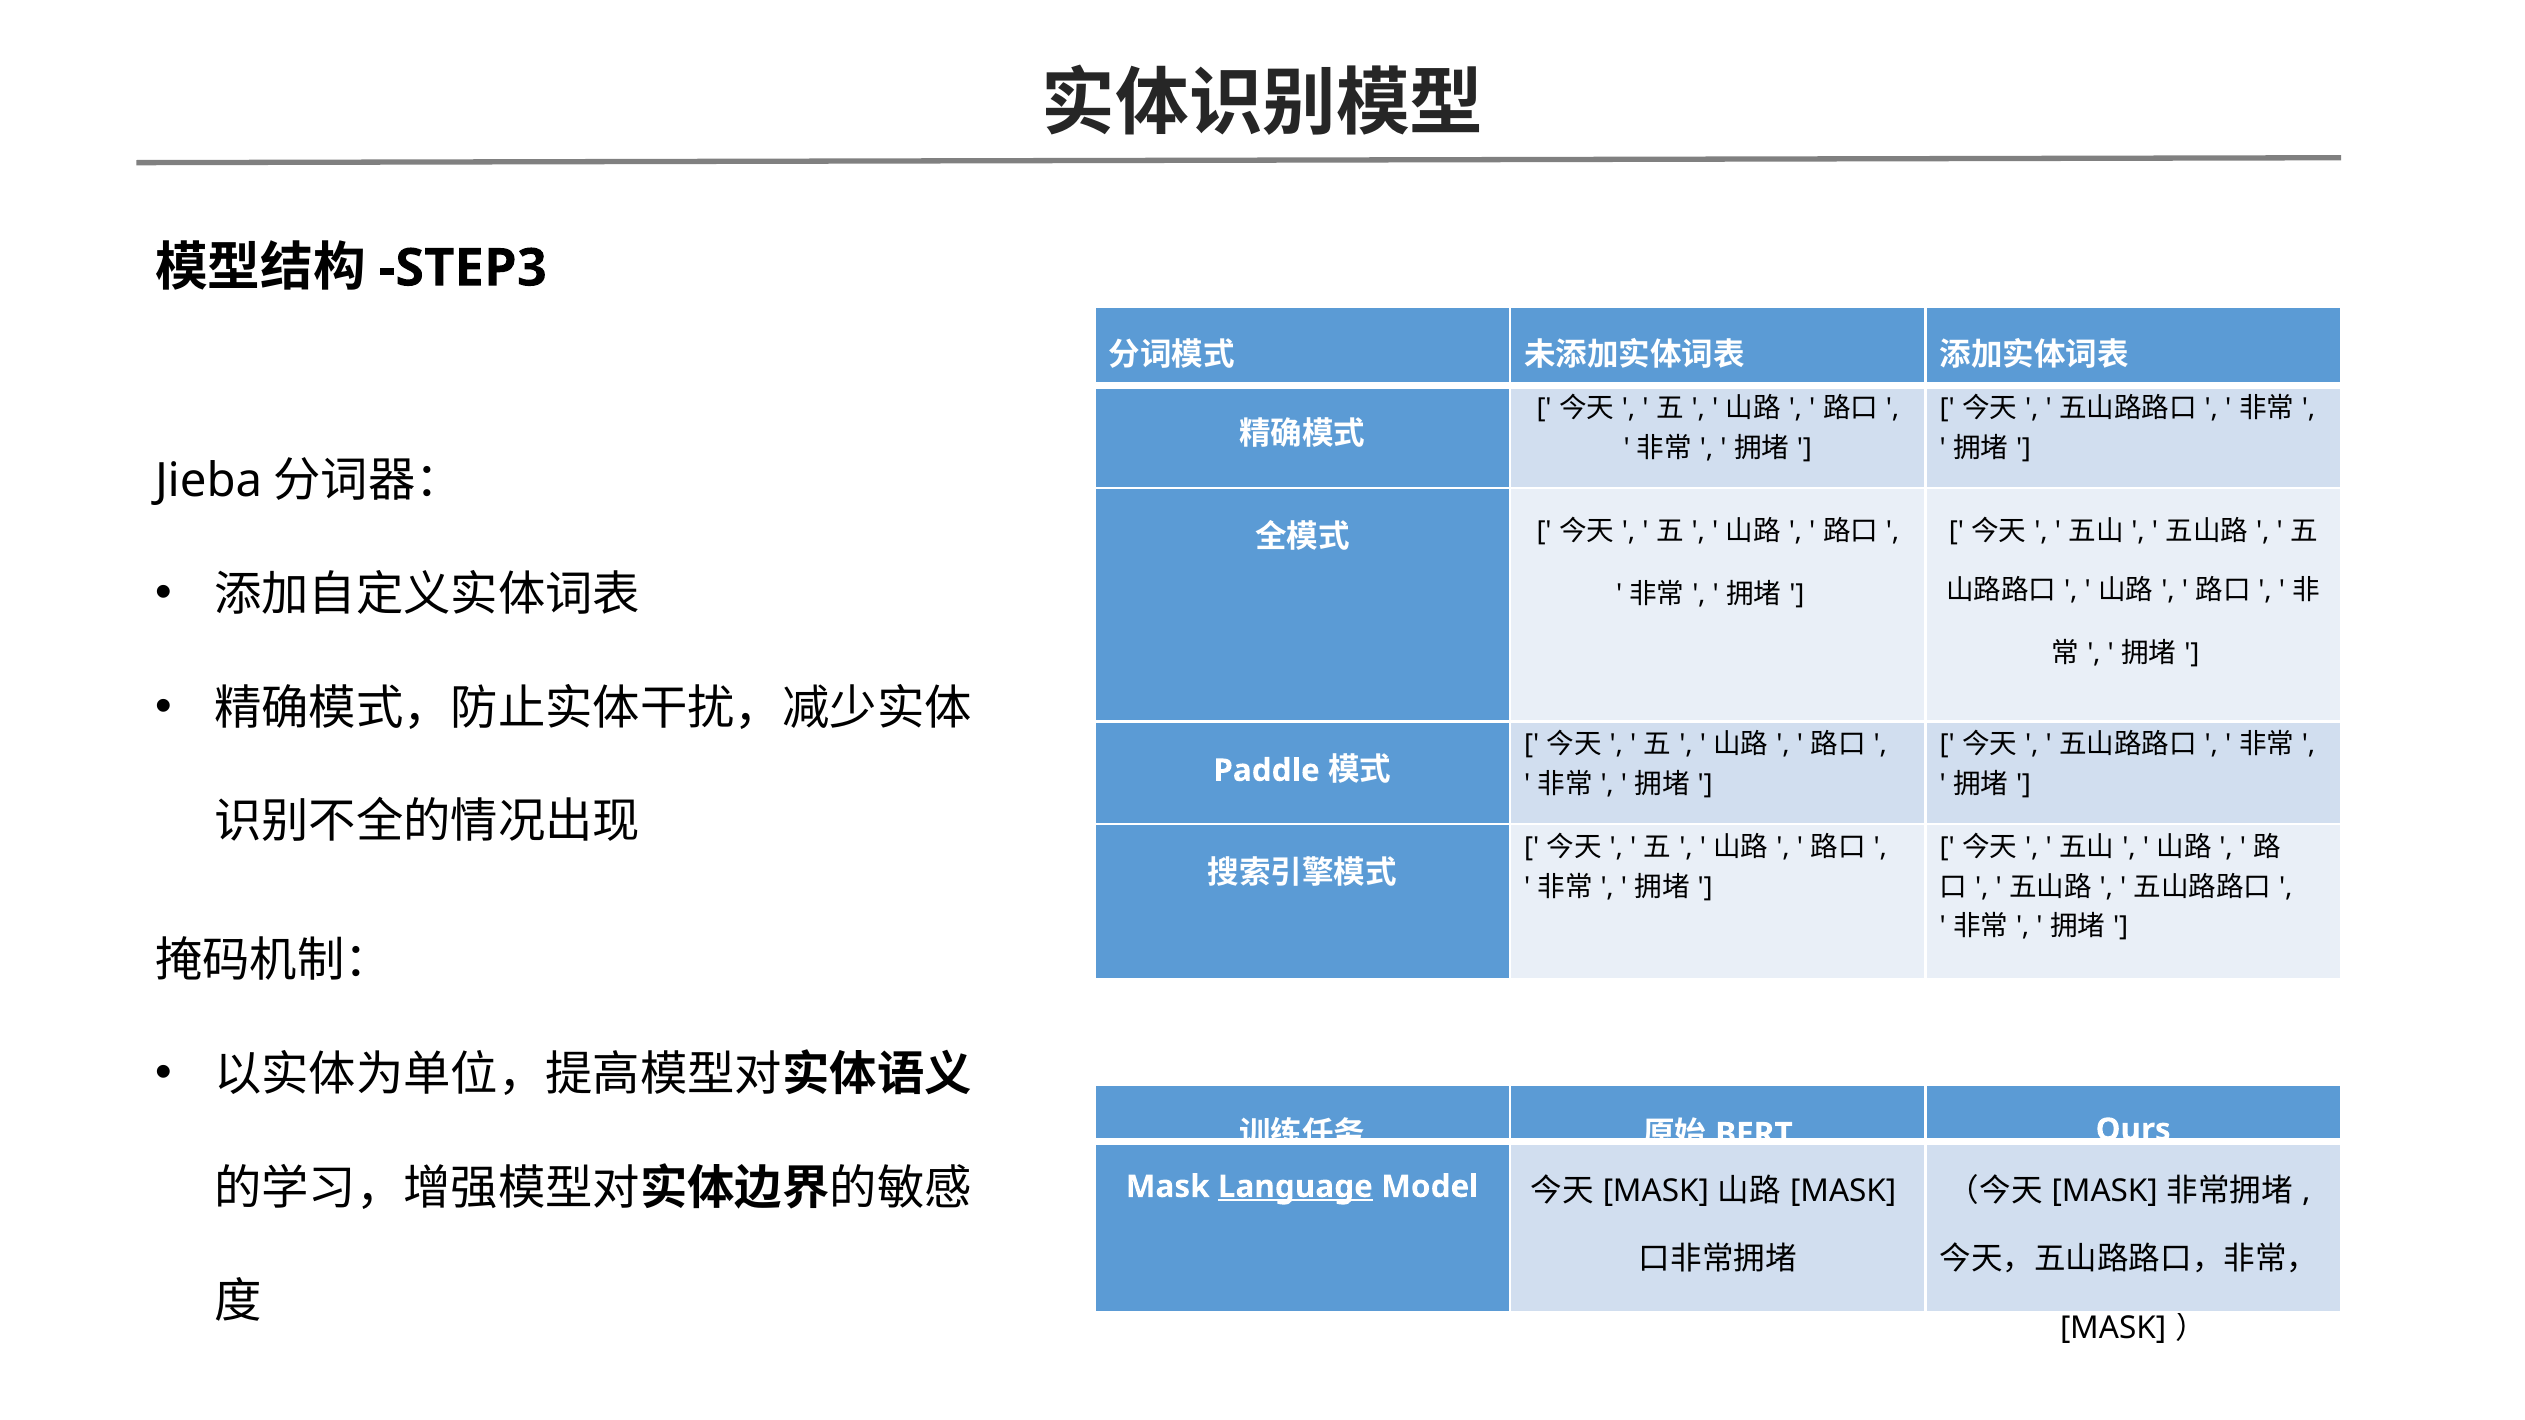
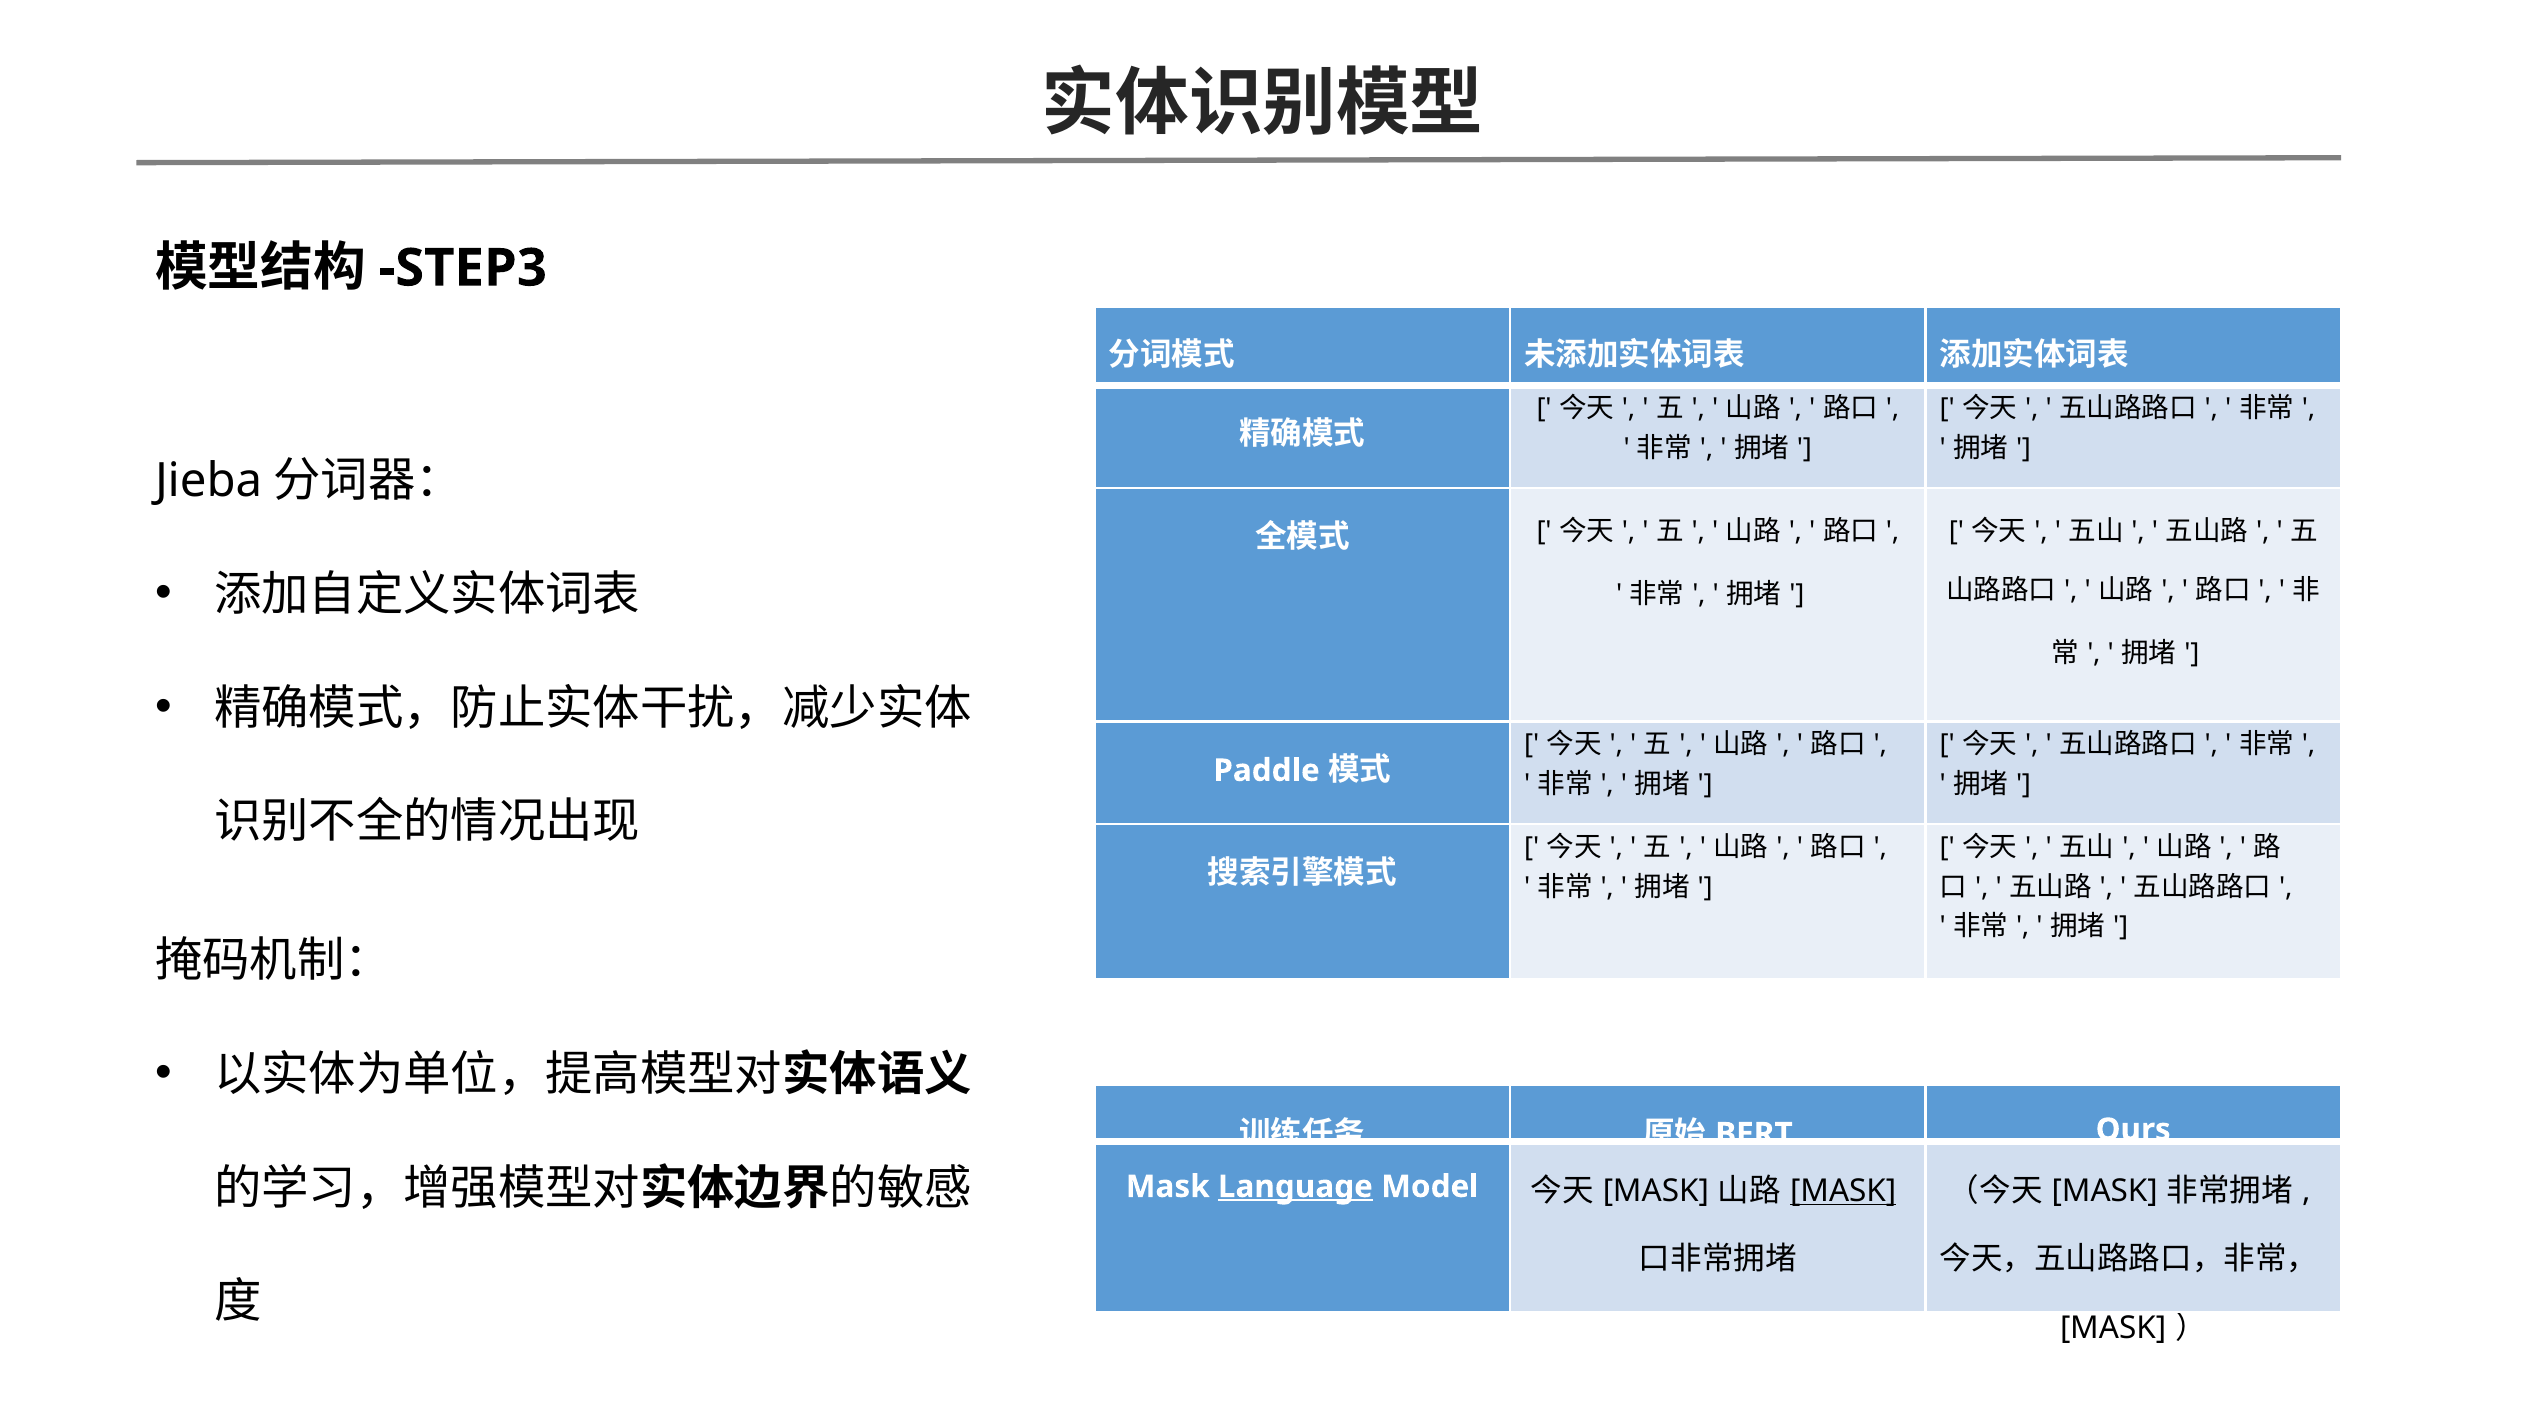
MASK at (1843, 1191) underline: none -> present
